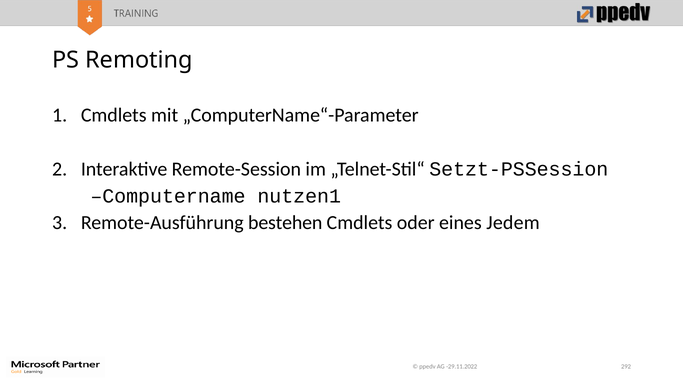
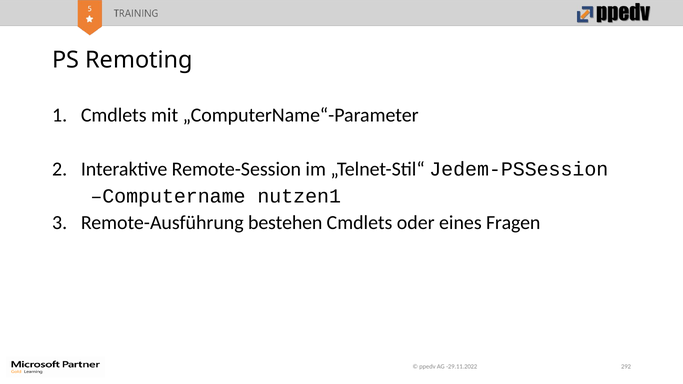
Setzt-PSSession: Setzt-PSSession -> Jedem-PSSession
Jedem: Jedem -> Fragen
